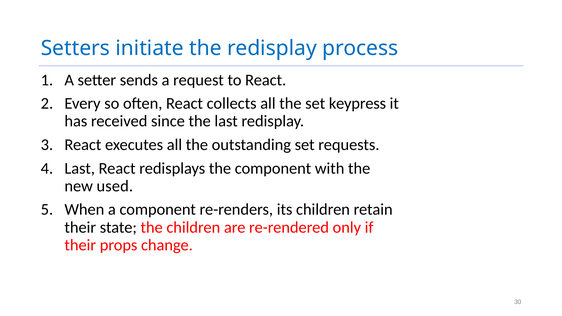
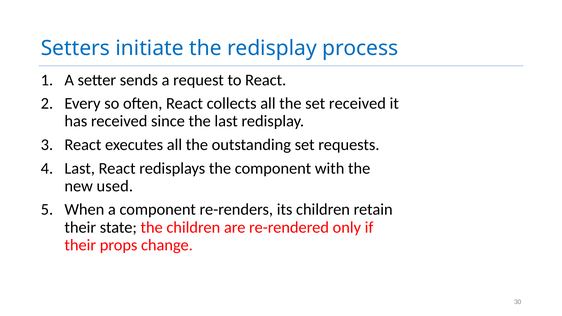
set keypress: keypress -> received
